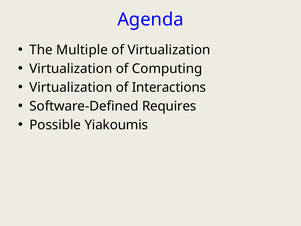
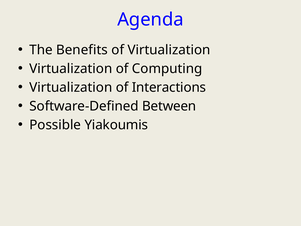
Multiple: Multiple -> Benefits
Requires: Requires -> Between
